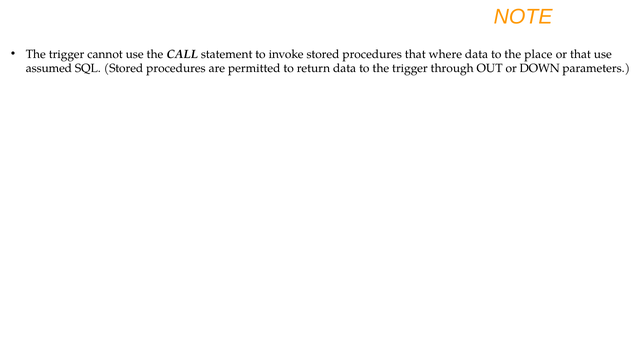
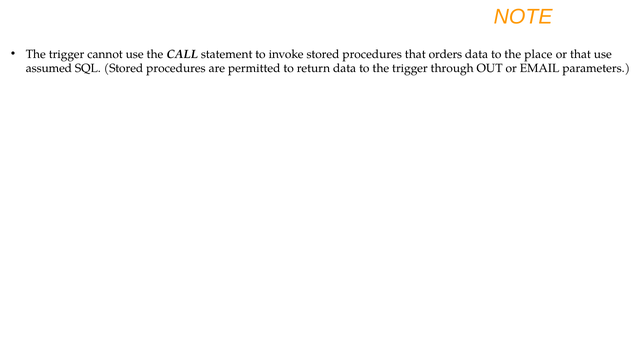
where: where -> orders
DOWN: DOWN -> EMAIL
